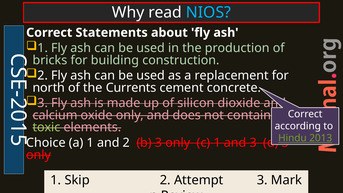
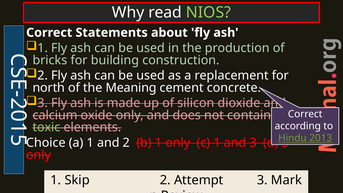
NIOS colour: light blue -> light green
Currents: Currents -> Meaning
b 3: 3 -> 1
